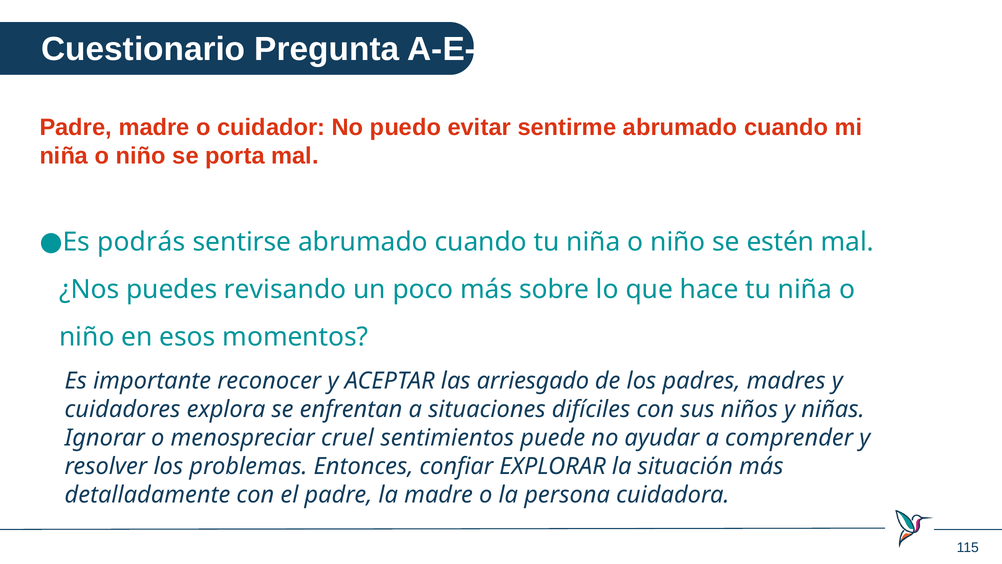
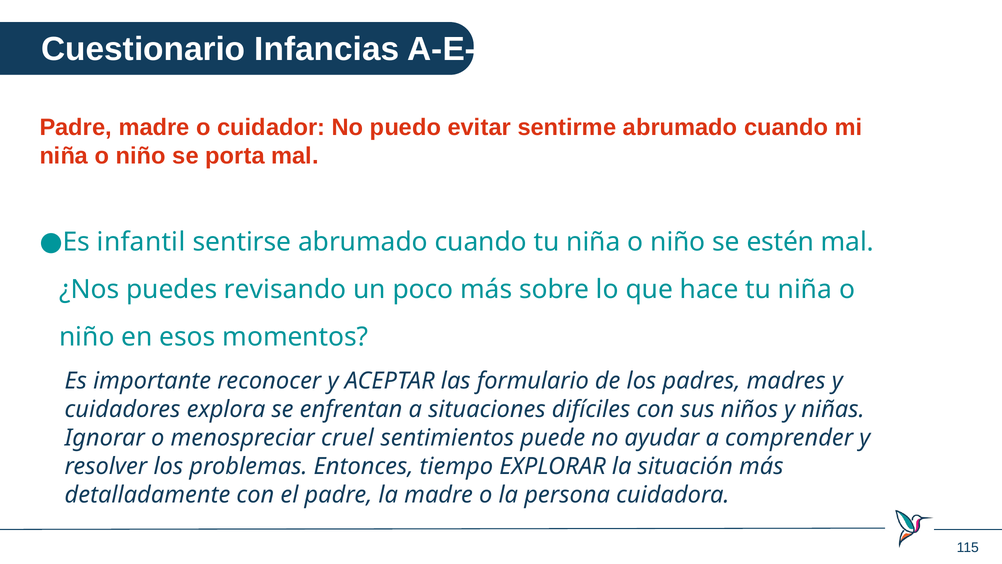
Pregunta: Pregunta -> Infancias
podrás: podrás -> infantil
arriesgado: arriesgado -> formulario
confiar: confiar -> tiempo
